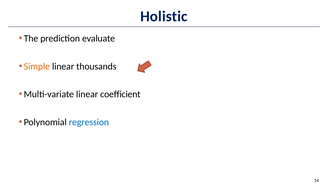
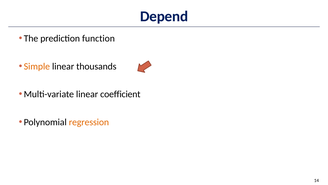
Holistic: Holistic -> Depend
evaluate: evaluate -> function
regression colour: blue -> orange
